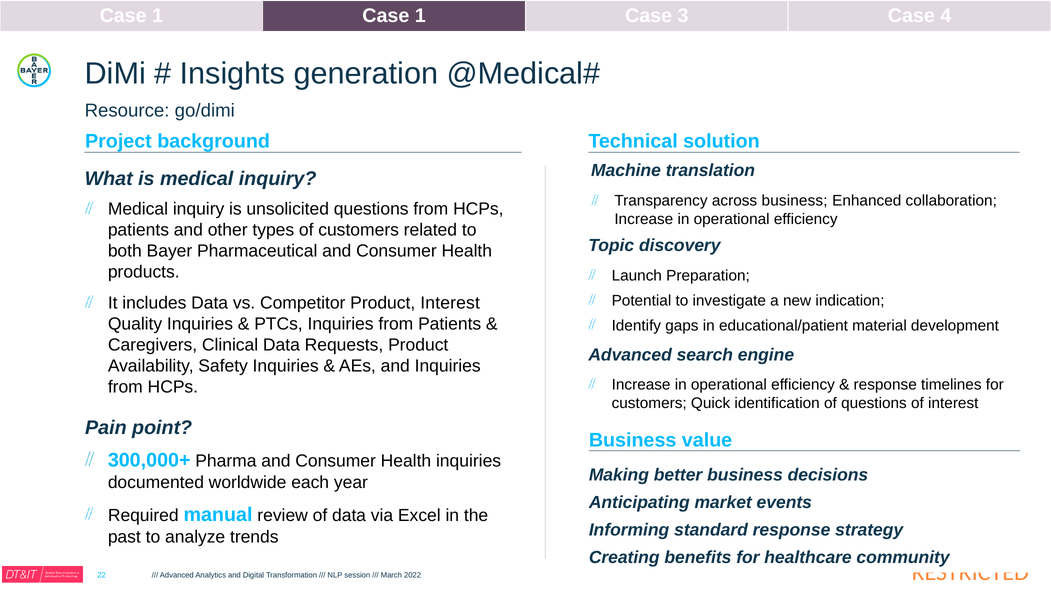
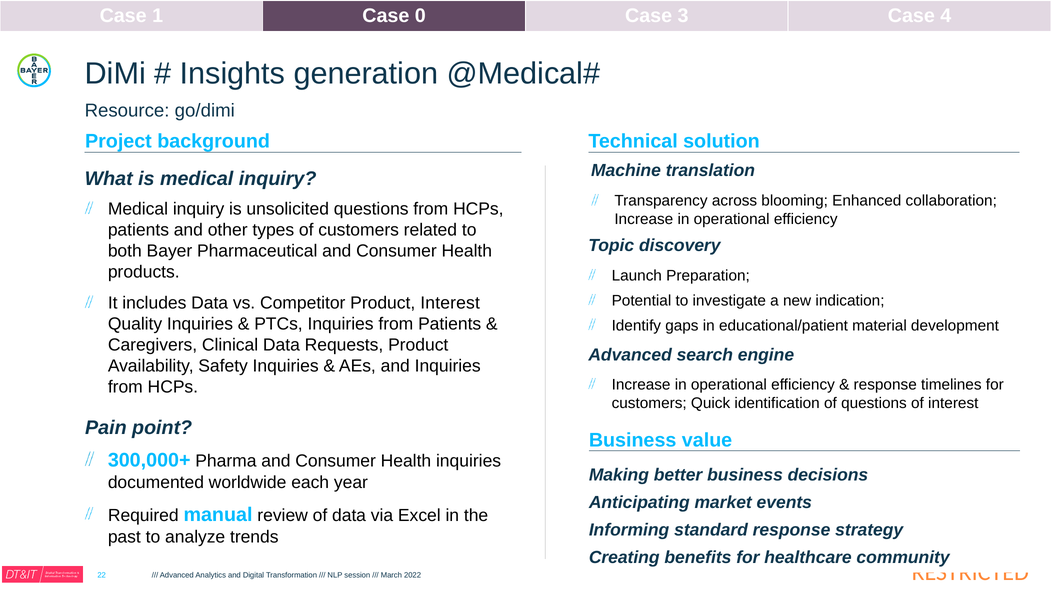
1 Case 1: 1 -> 0
across business: business -> blooming
